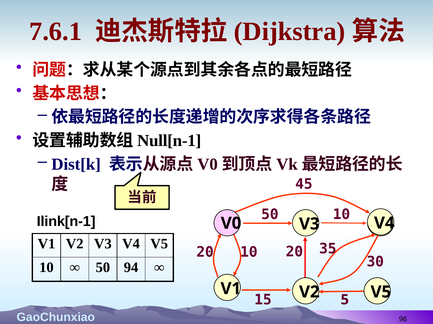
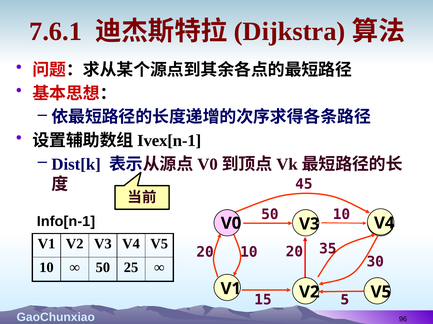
Null[n-1: Null[n-1 -> Ivex[n-1
Ilink[n-1: Ilink[n-1 -> Info[n-1
94: 94 -> 25
